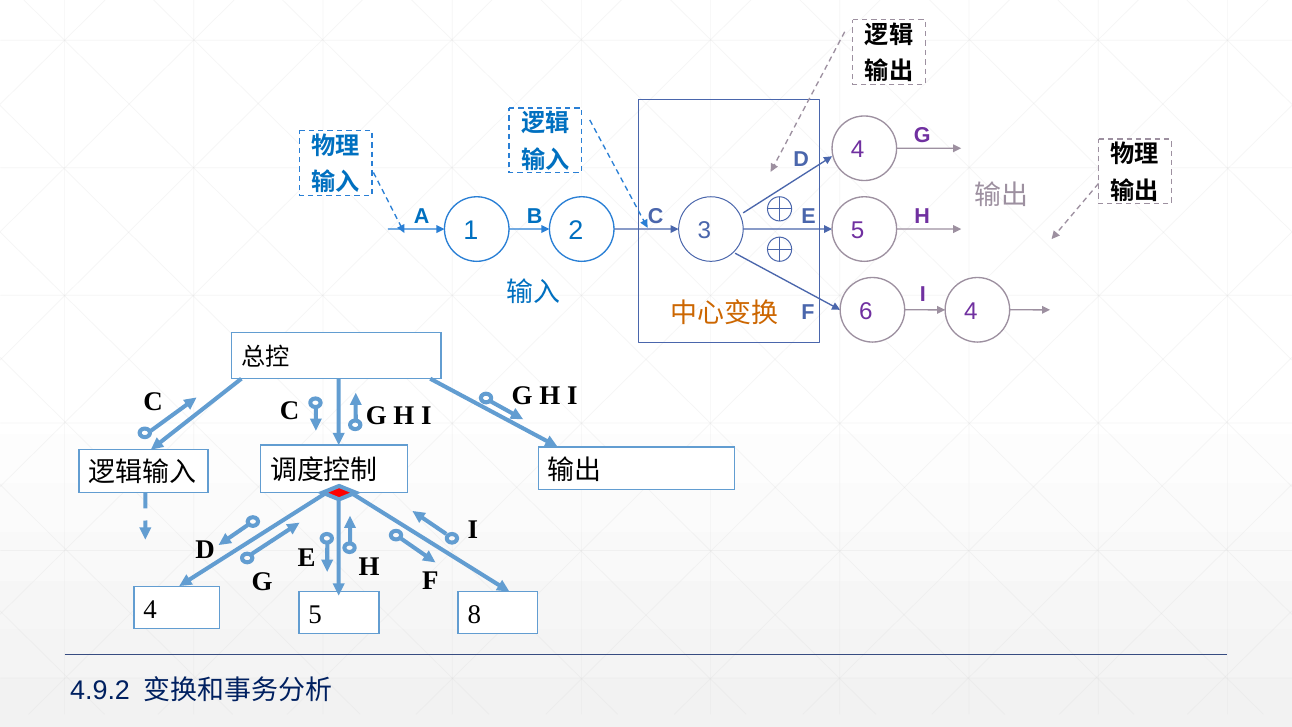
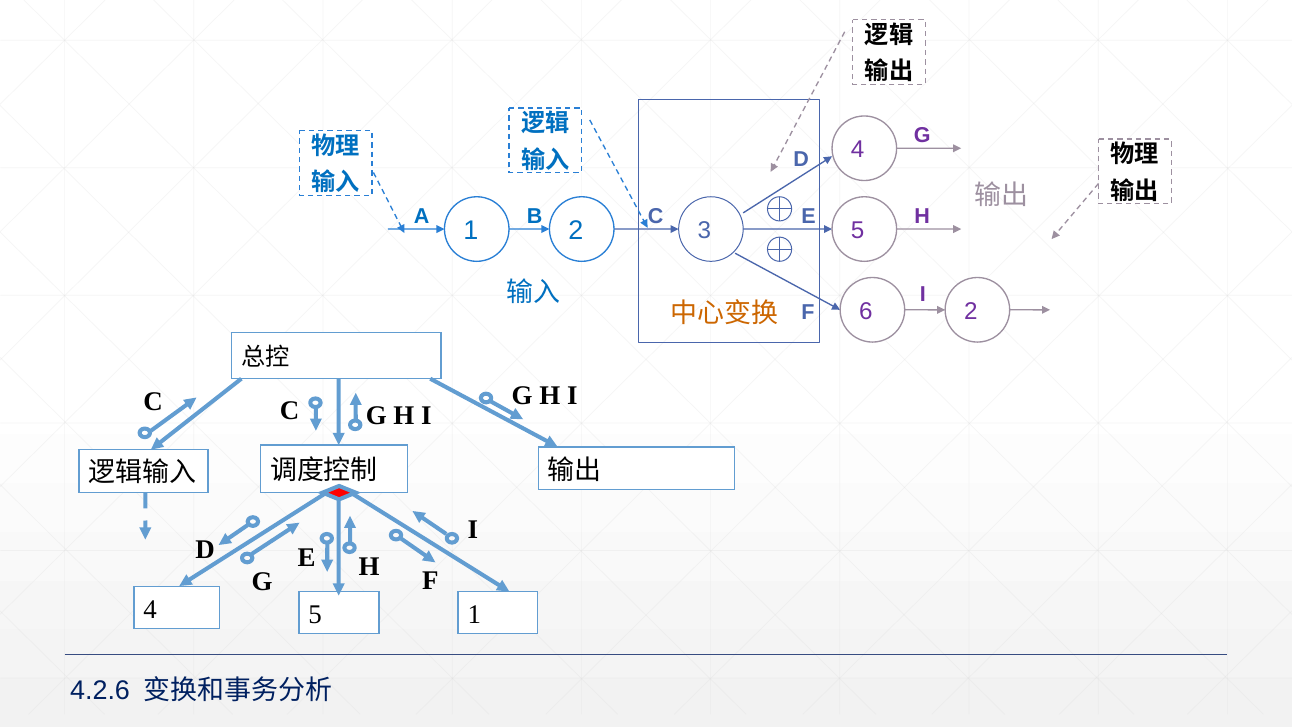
6 4: 4 -> 2
5 8: 8 -> 1
4.9.2: 4.9.2 -> 4.2.6
